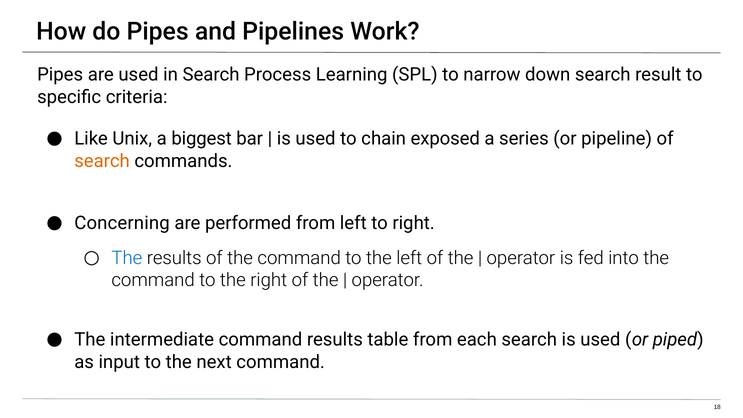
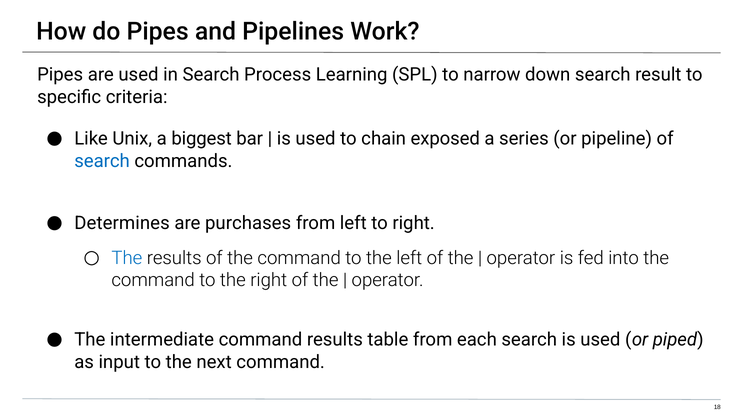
search at (102, 161) colour: orange -> blue
Concerning: Concerning -> Determines
performed: performed -> purchases
